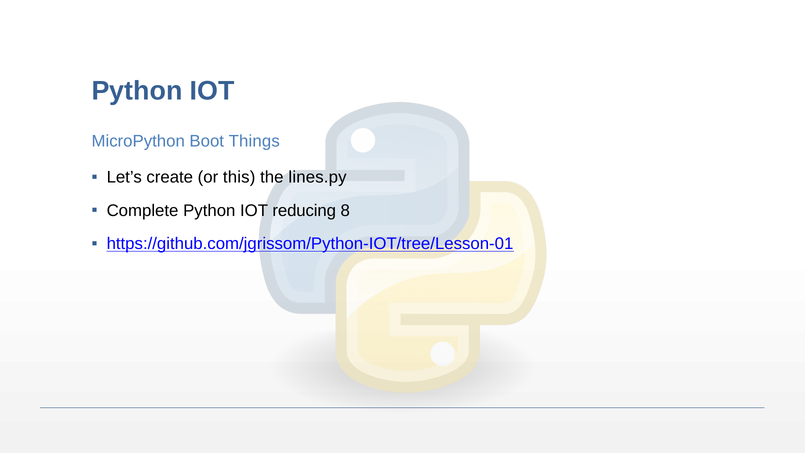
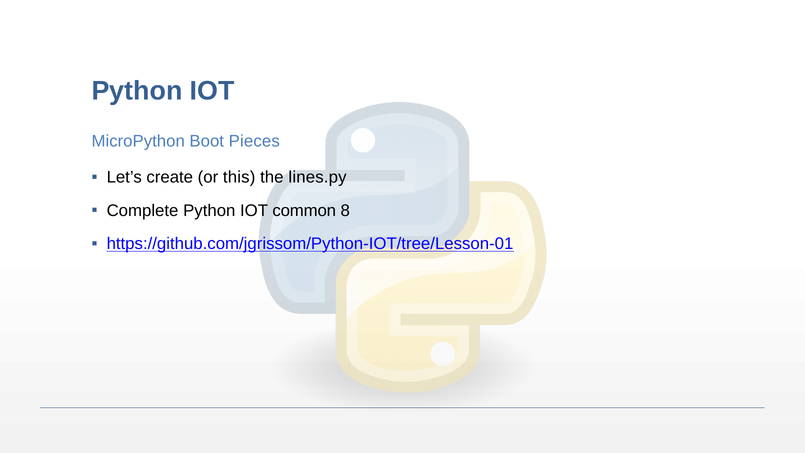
Things: Things -> Pieces
reducing: reducing -> common
